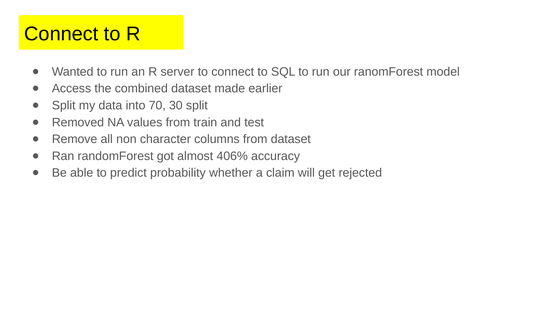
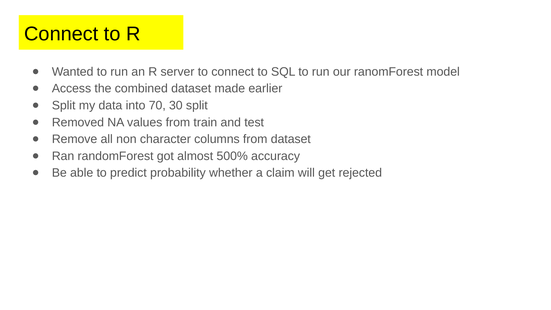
406%: 406% -> 500%
